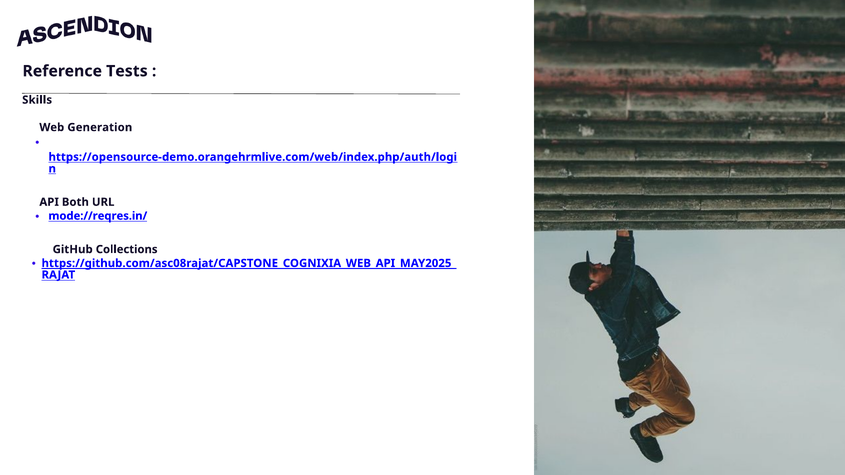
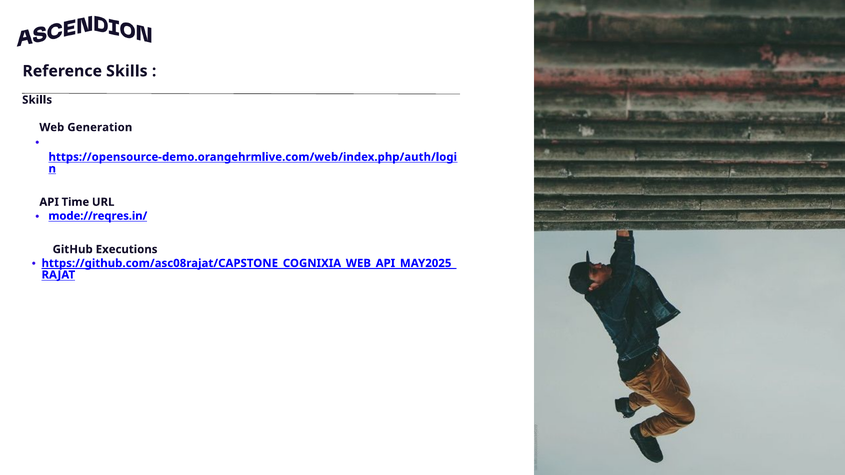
Reference Tests: Tests -> Skills
Both: Both -> Time
Collections: Collections -> Executions
